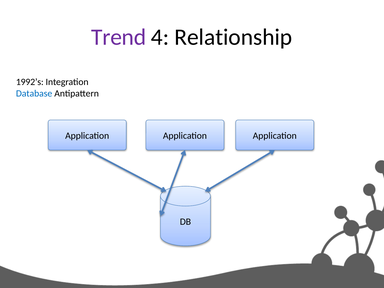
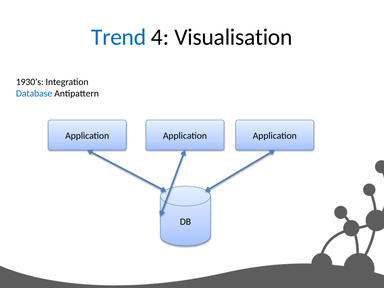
Trend colour: purple -> blue
Relationship: Relationship -> Visualisation
1992’s: 1992’s -> 1930’s
